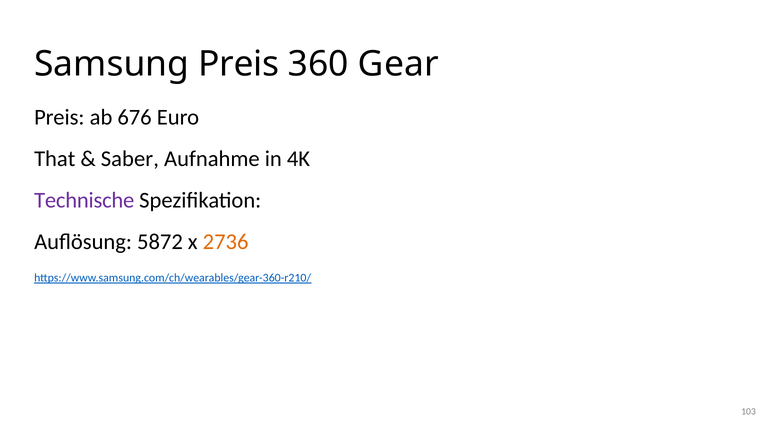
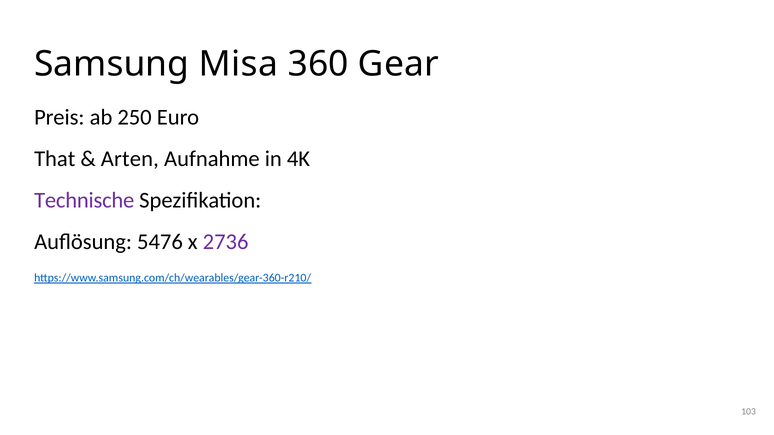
Samsung Preis: Preis -> Misa
676: 676 -> 250
Saber: Saber -> Arten
5872: 5872 -> 5476
2736 colour: orange -> purple
